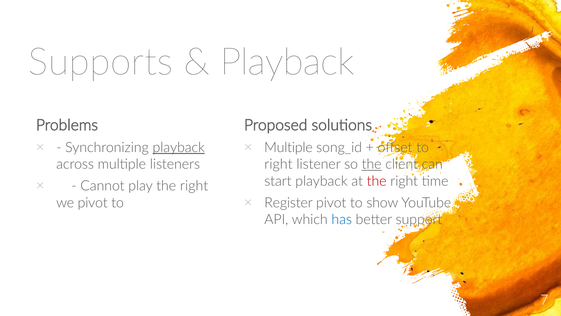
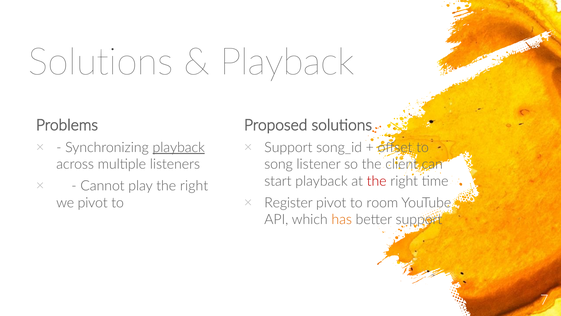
Supports at (101, 62): Supports -> Solutions
Multiple at (288, 147): Multiple -> Support
right at (278, 164): right -> song
the at (372, 164) underline: present -> none
show: show -> room
has colour: blue -> orange
